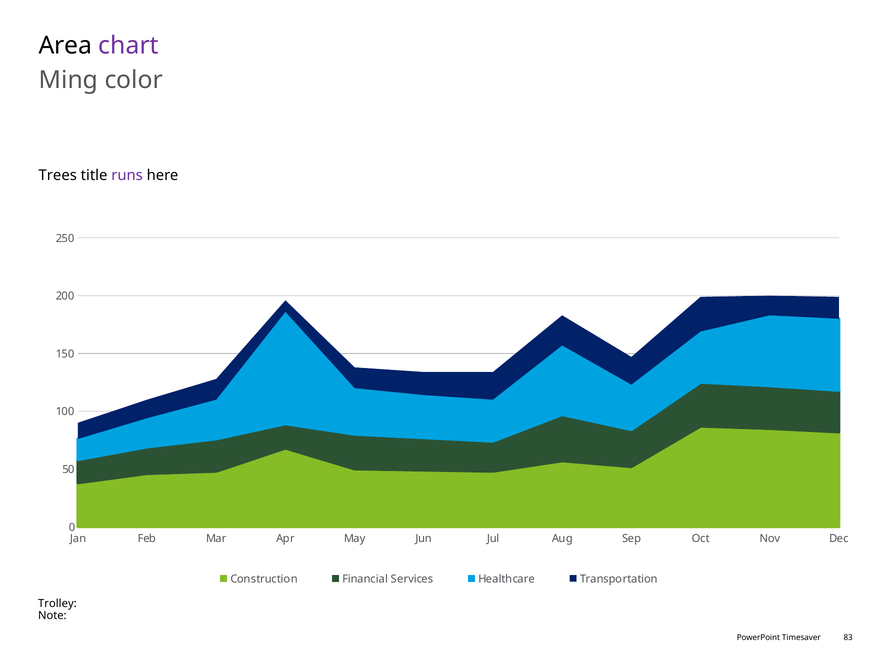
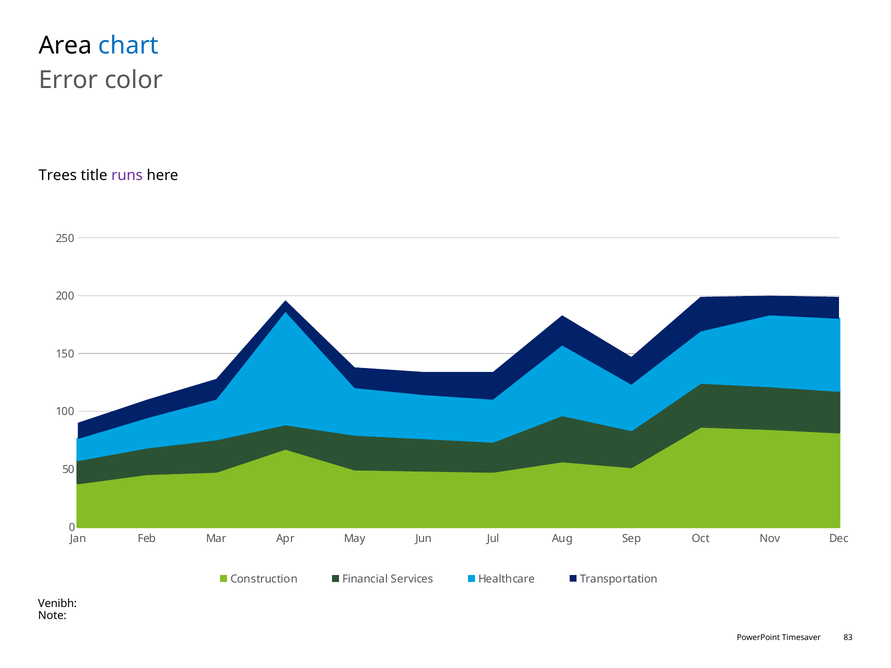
chart colour: purple -> blue
Ming: Ming -> Error
Trolley: Trolley -> Venibh
